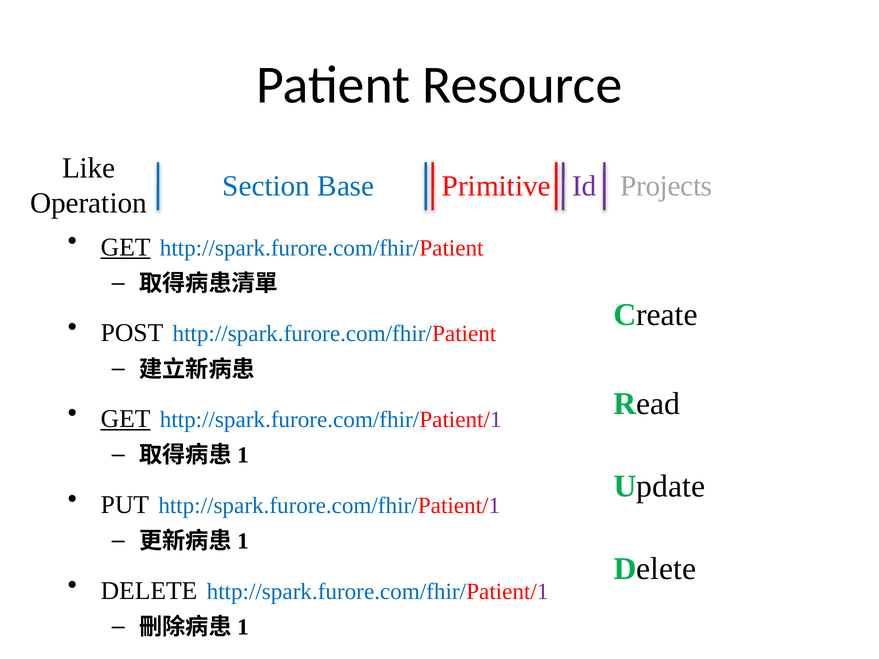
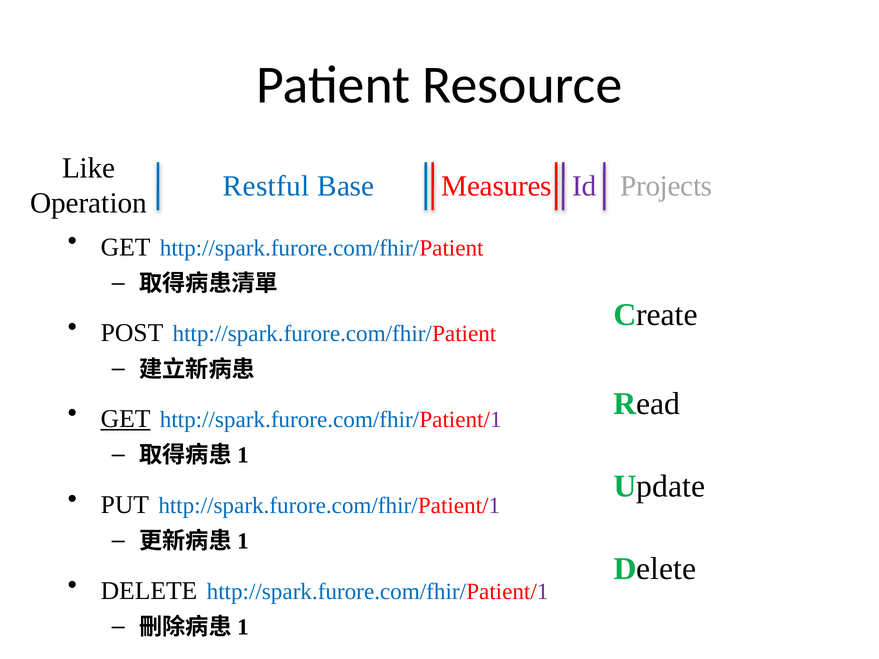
Section: Section -> Restful
Primitive: Primitive -> Measures
GET at (126, 247) underline: present -> none
